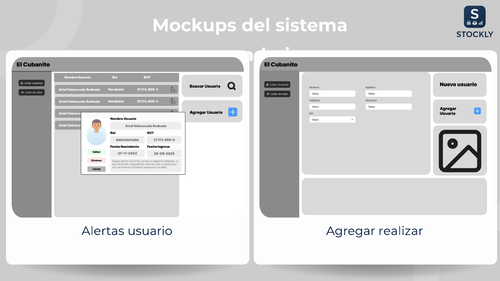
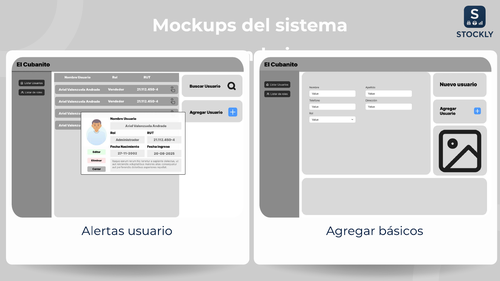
realizar: realizar -> básicos
